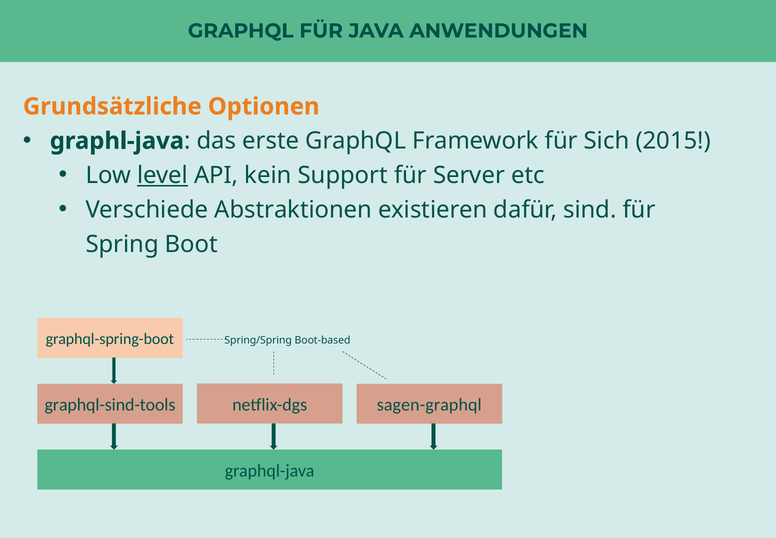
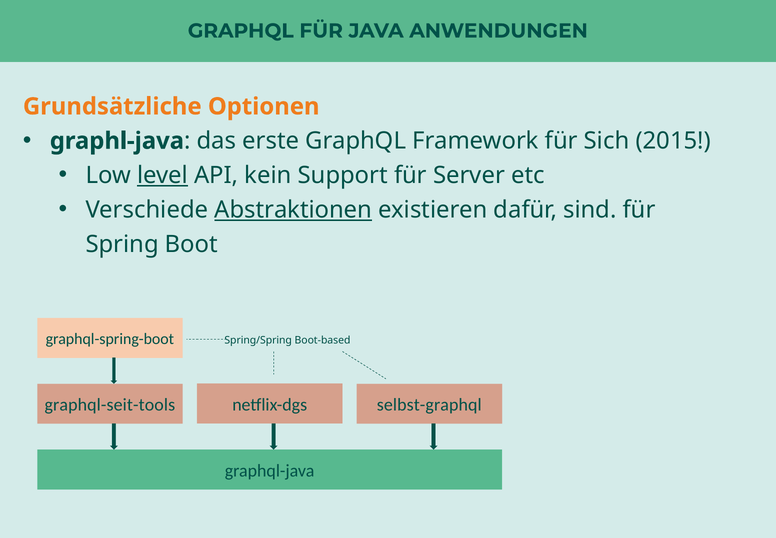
Abstraktionen underline: none -> present
graphql-sind-tools: graphql-sind-tools -> graphql-seit-tools
sagen-graphql: sagen-graphql -> selbst-graphql
